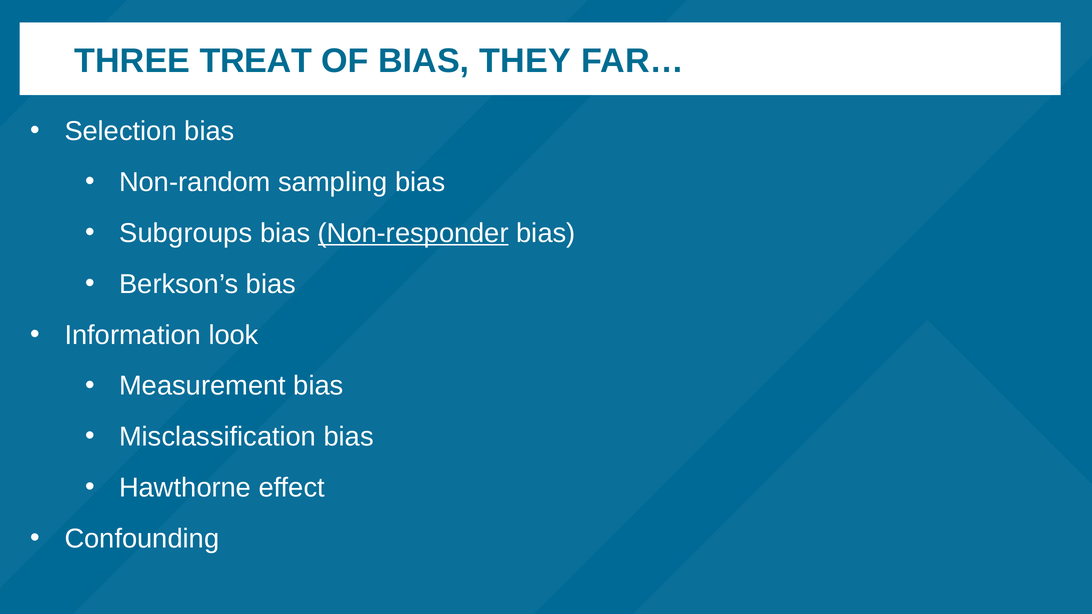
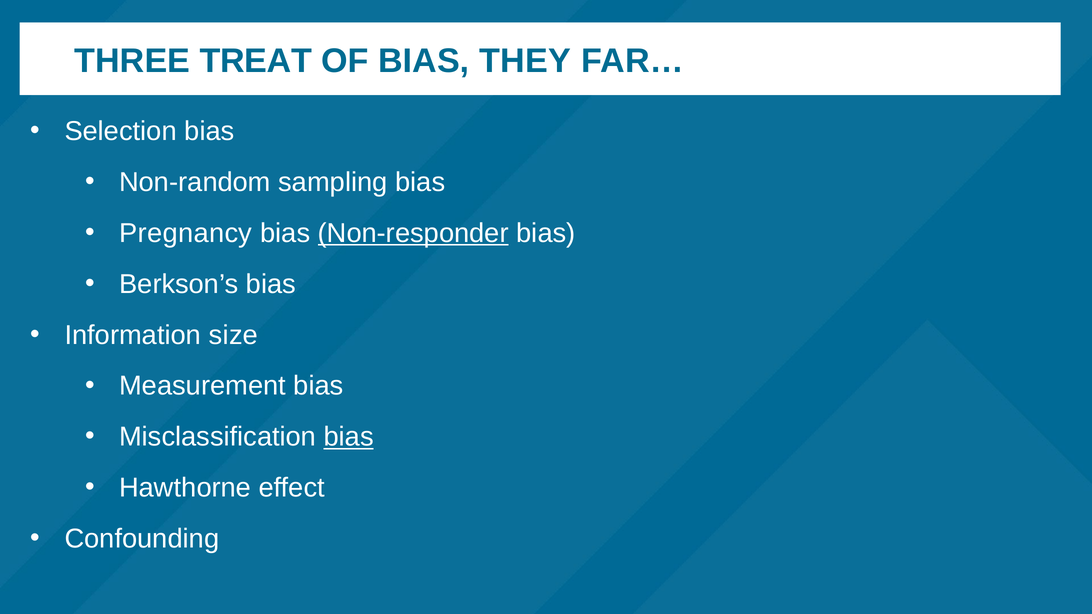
Subgroups: Subgroups -> Pregnancy
look: look -> size
bias at (349, 437) underline: none -> present
